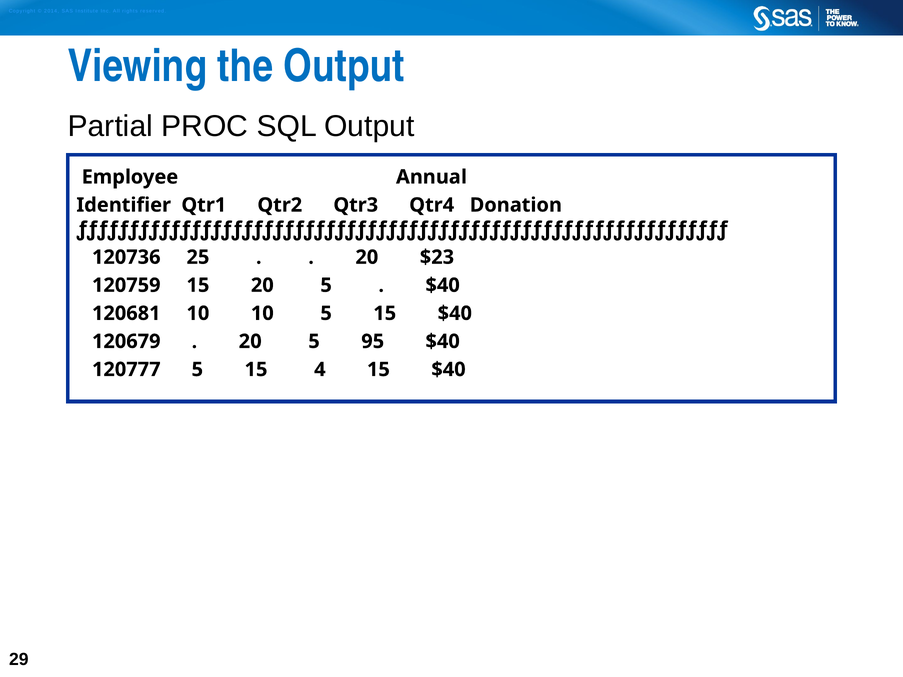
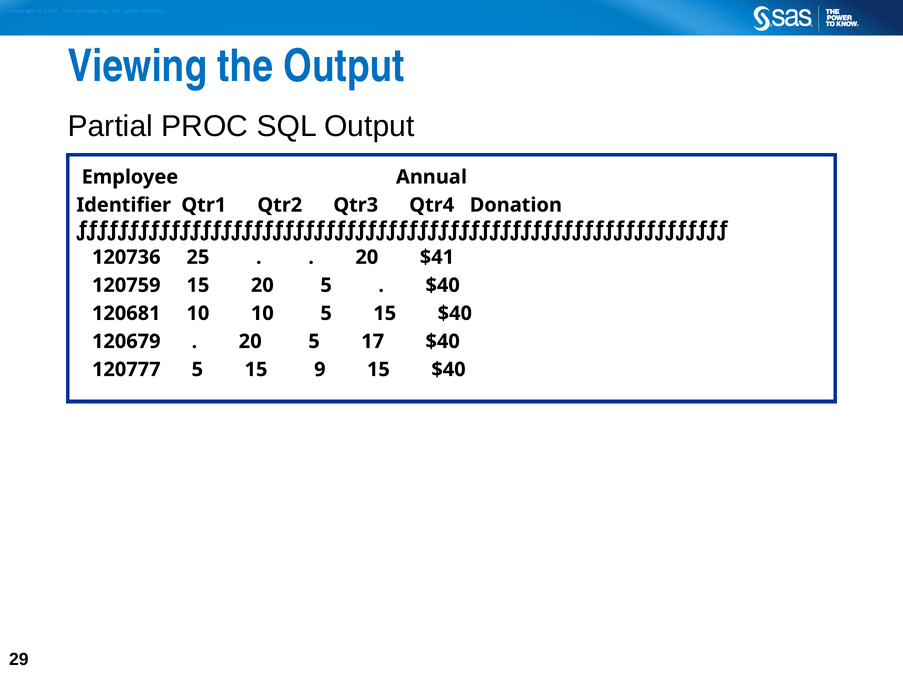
$23: $23 -> $41
95: 95 -> 17
4: 4 -> 9
